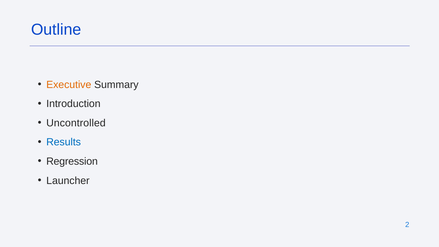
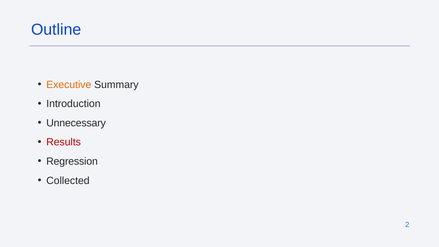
Uncontrolled: Uncontrolled -> Unnecessary
Results colour: blue -> red
Launcher: Launcher -> Collected
